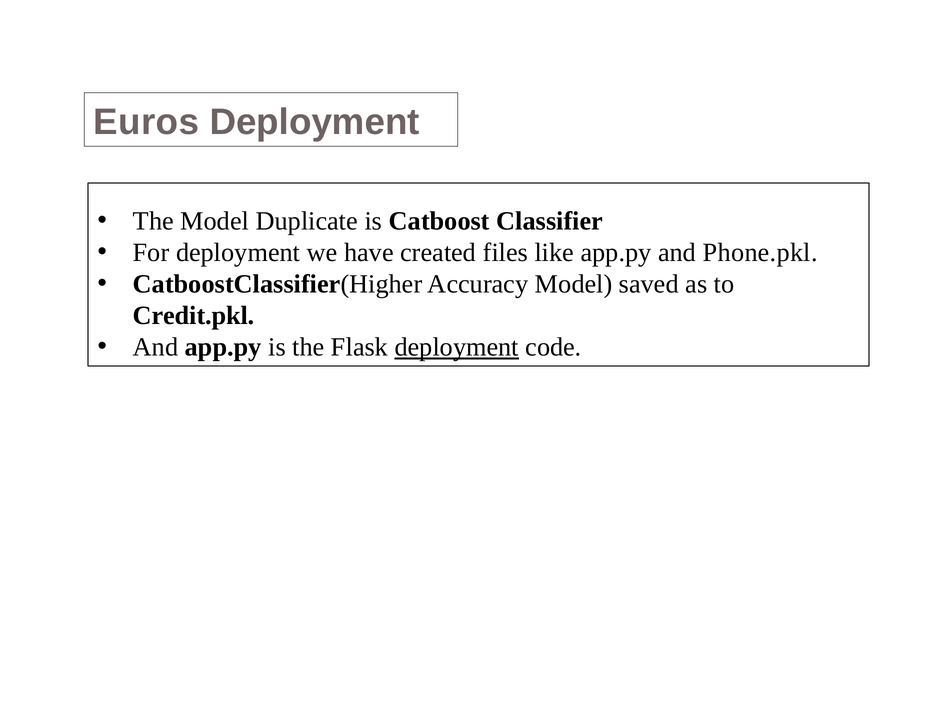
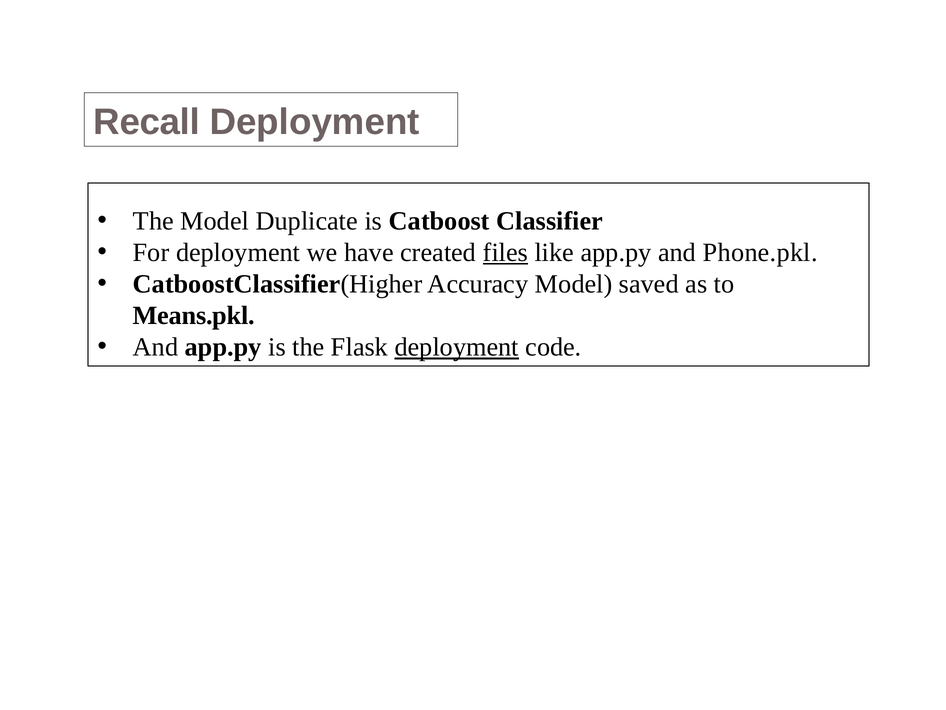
Euros: Euros -> Recall
files underline: none -> present
Credit.pkl: Credit.pkl -> Means.pkl
